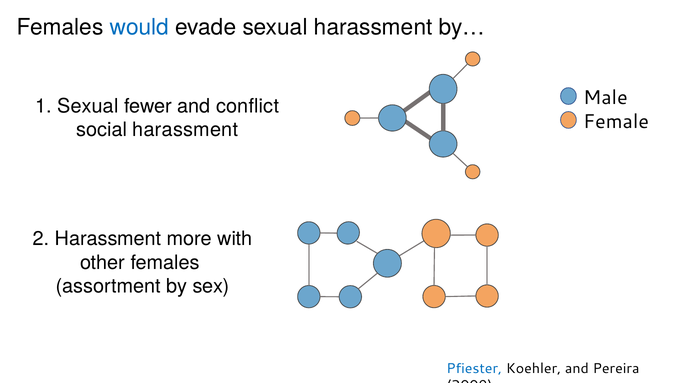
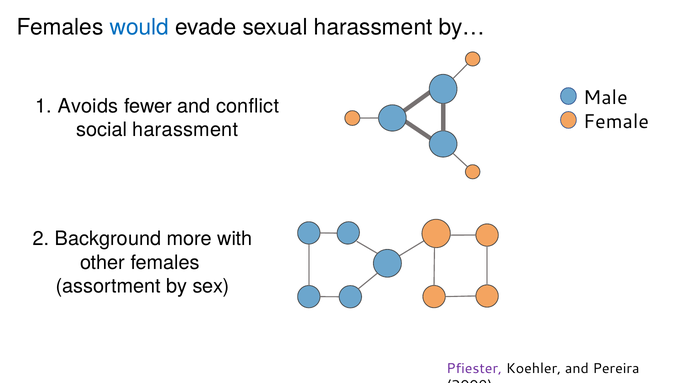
1 Sexual: Sexual -> Avoids
2 Harassment: Harassment -> Background
Pfiester colour: blue -> purple
